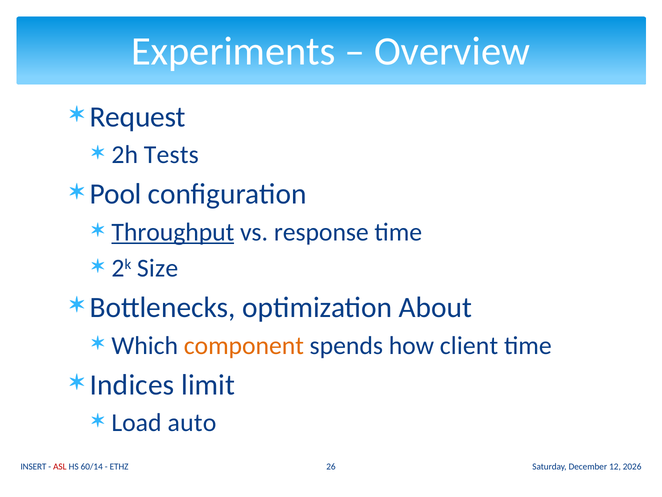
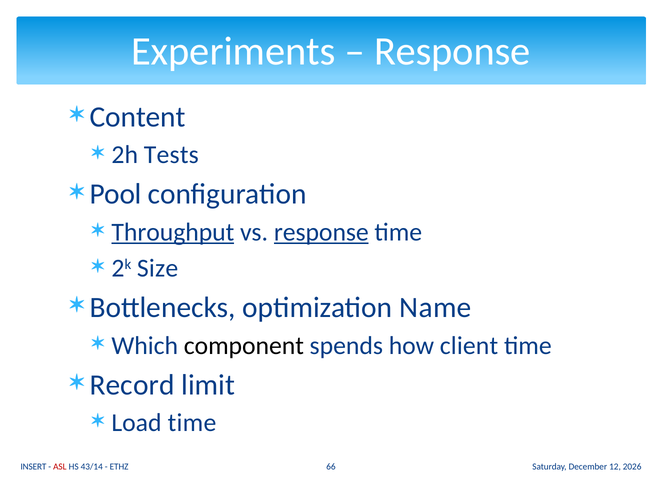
Overview at (452, 51): Overview -> Response
Request: Request -> Content
response at (321, 232) underline: none -> present
About: About -> Name
component colour: orange -> black
Indices: Indices -> Record
Load auto: auto -> time
60/14: 60/14 -> 43/14
26: 26 -> 66
